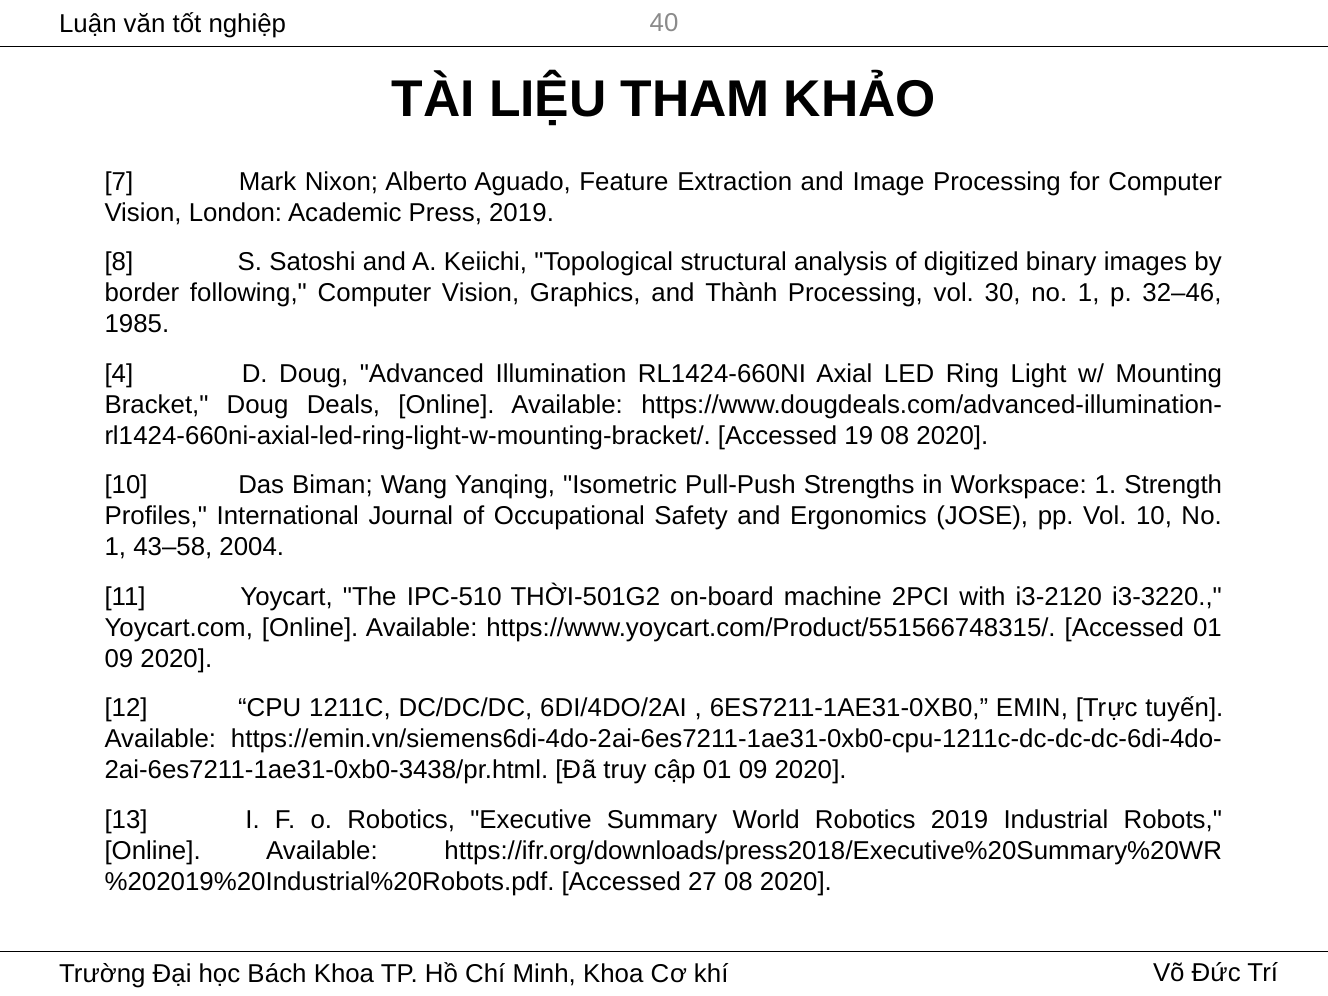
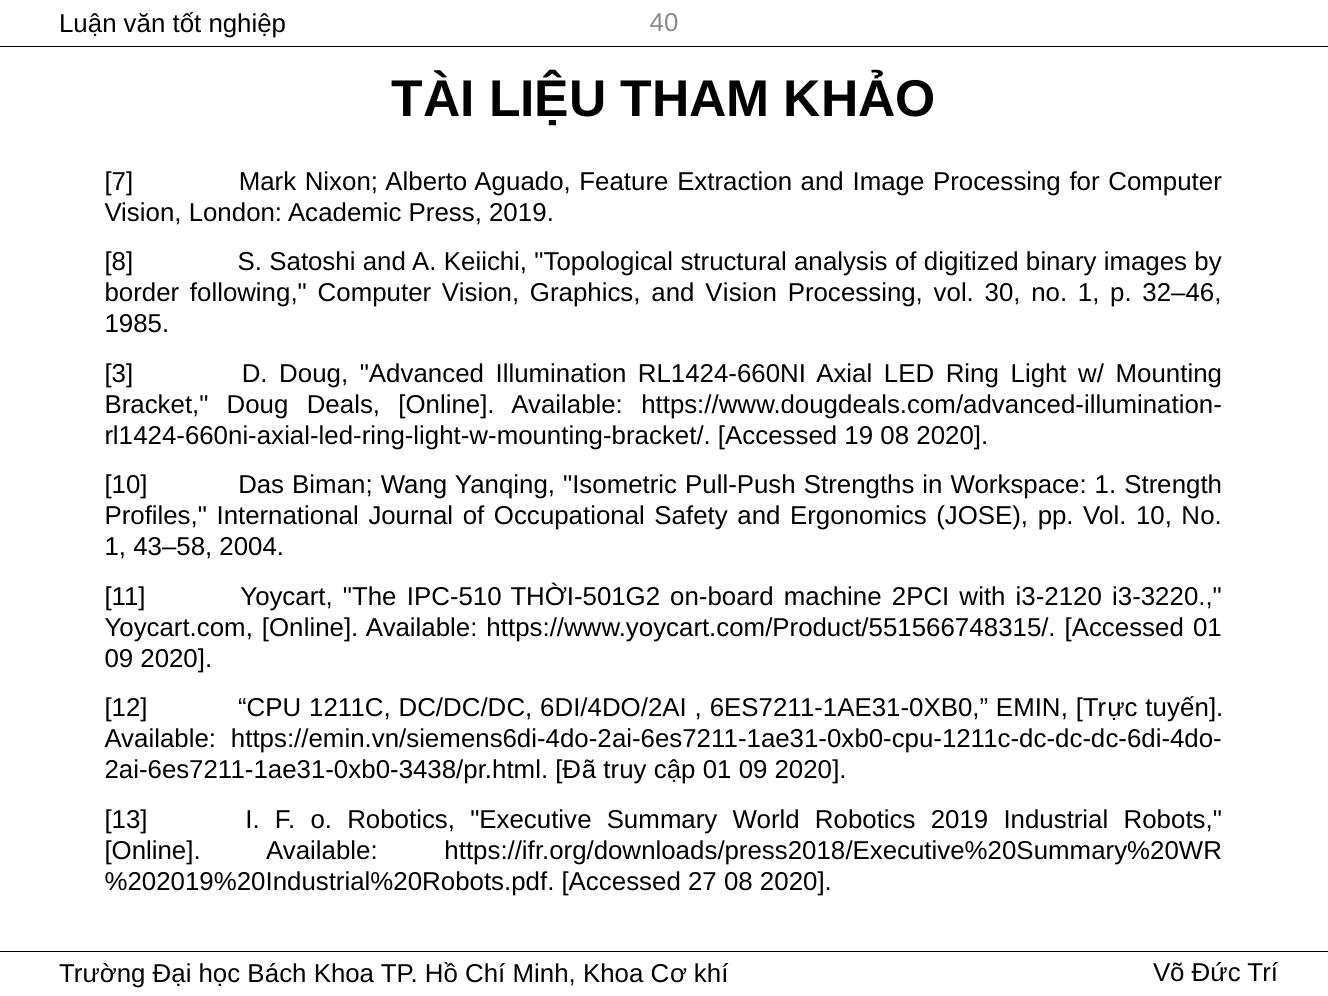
and Thành: Thành -> Vision
4: 4 -> 3
